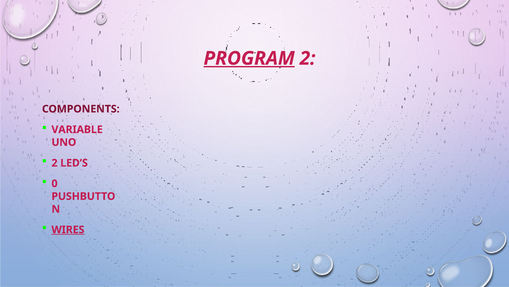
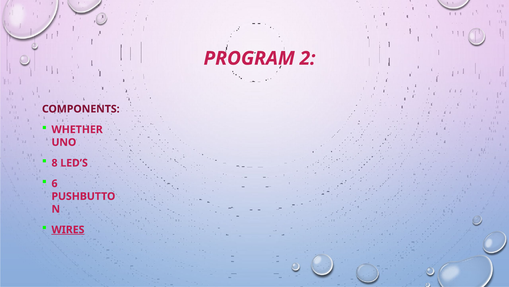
PROGRAM underline: present -> none
VARIABLE: VARIABLE -> WHETHER
2 at (55, 163): 2 -> 8
0: 0 -> 6
